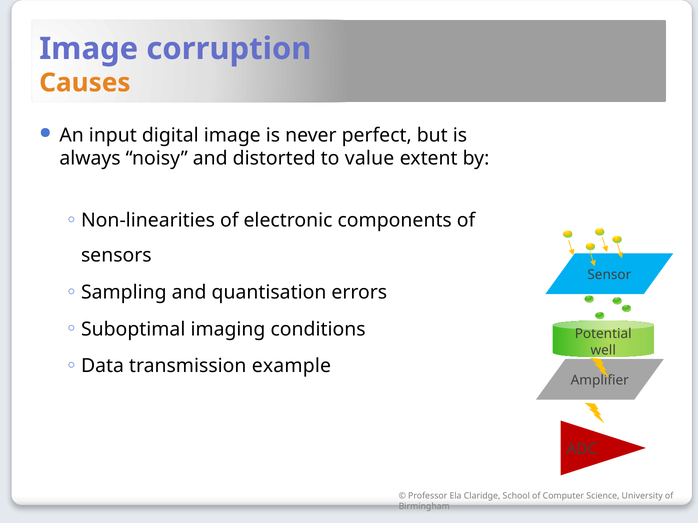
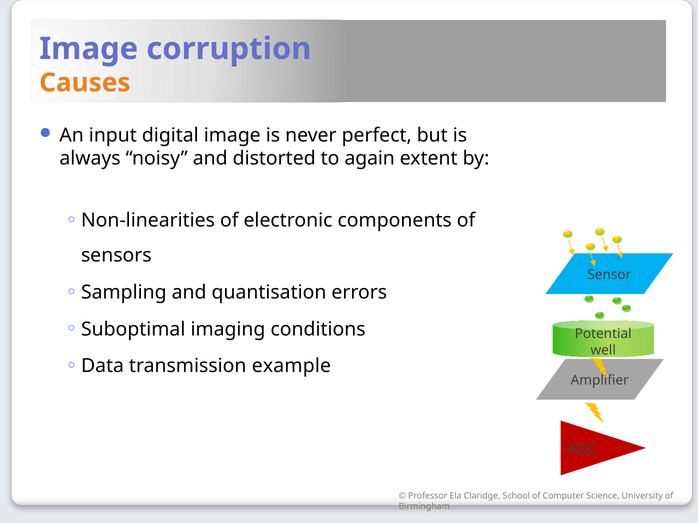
value: value -> again
